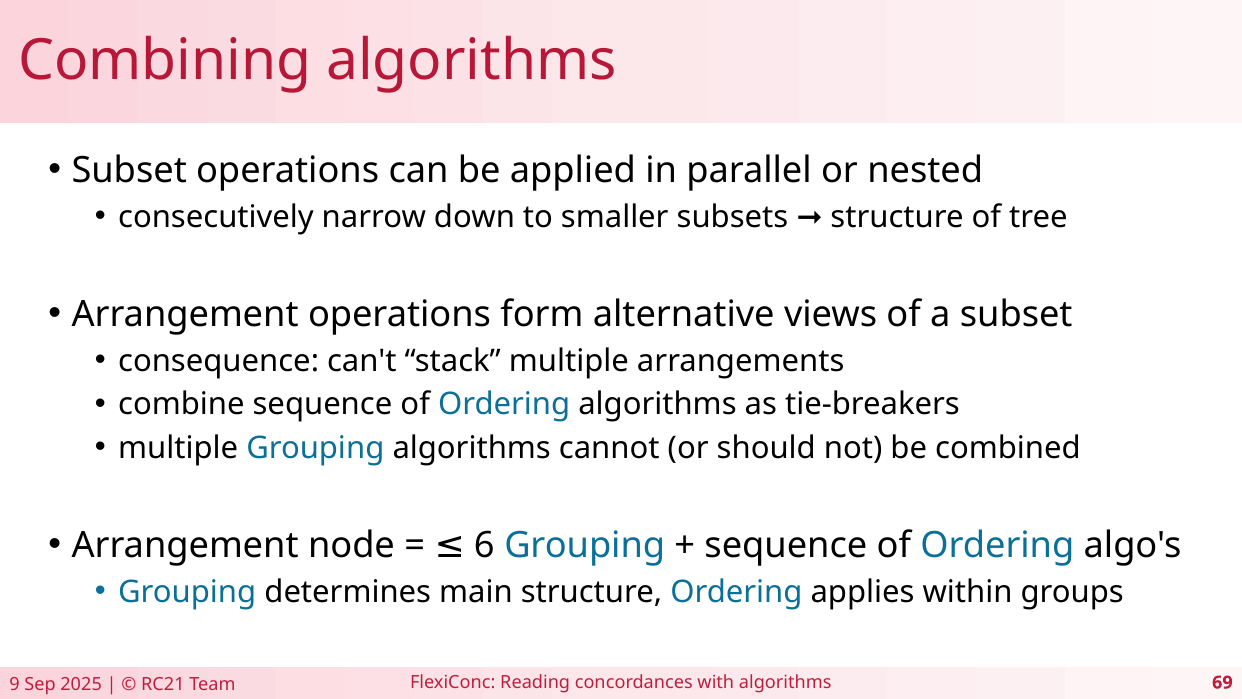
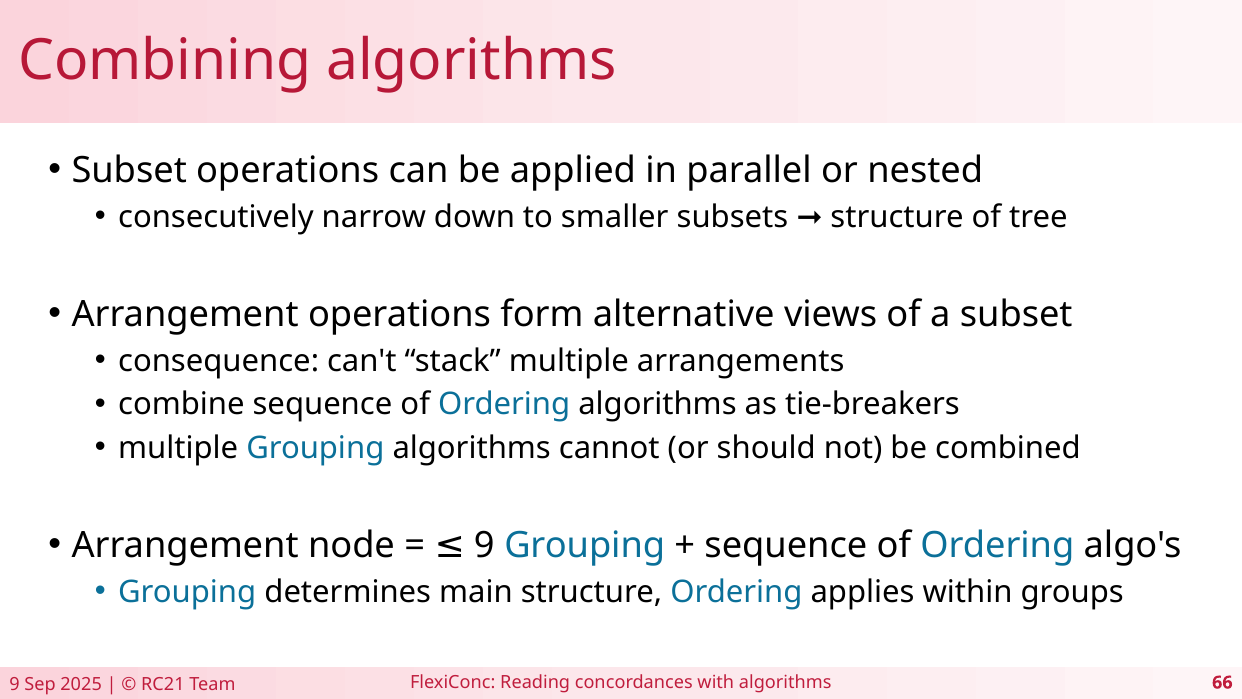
6 at (484, 546): 6 -> 9
69: 69 -> 66
